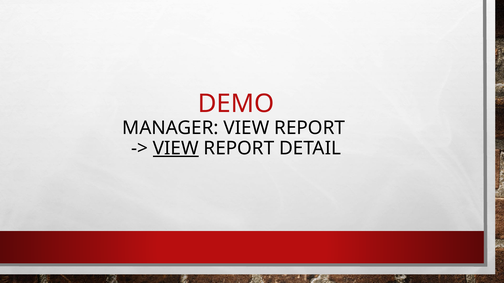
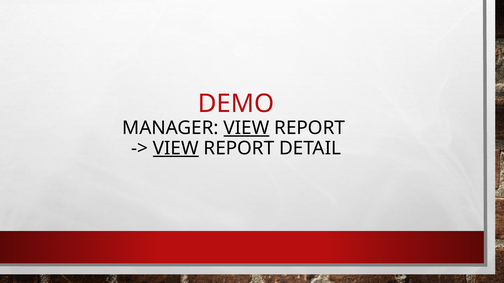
VIEW at (246, 128) underline: none -> present
